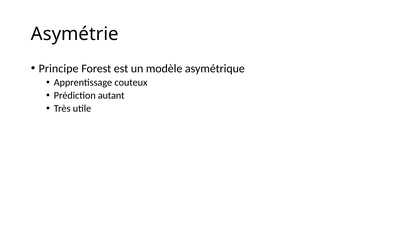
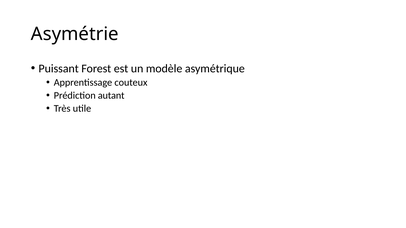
Principe: Principe -> Puissant
